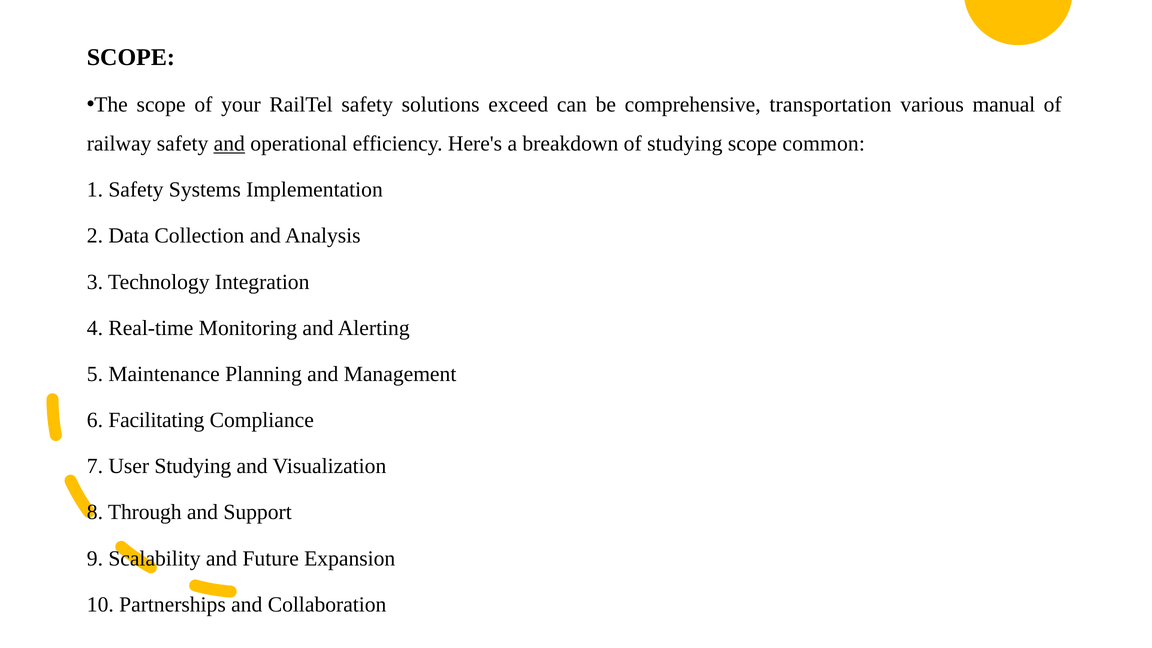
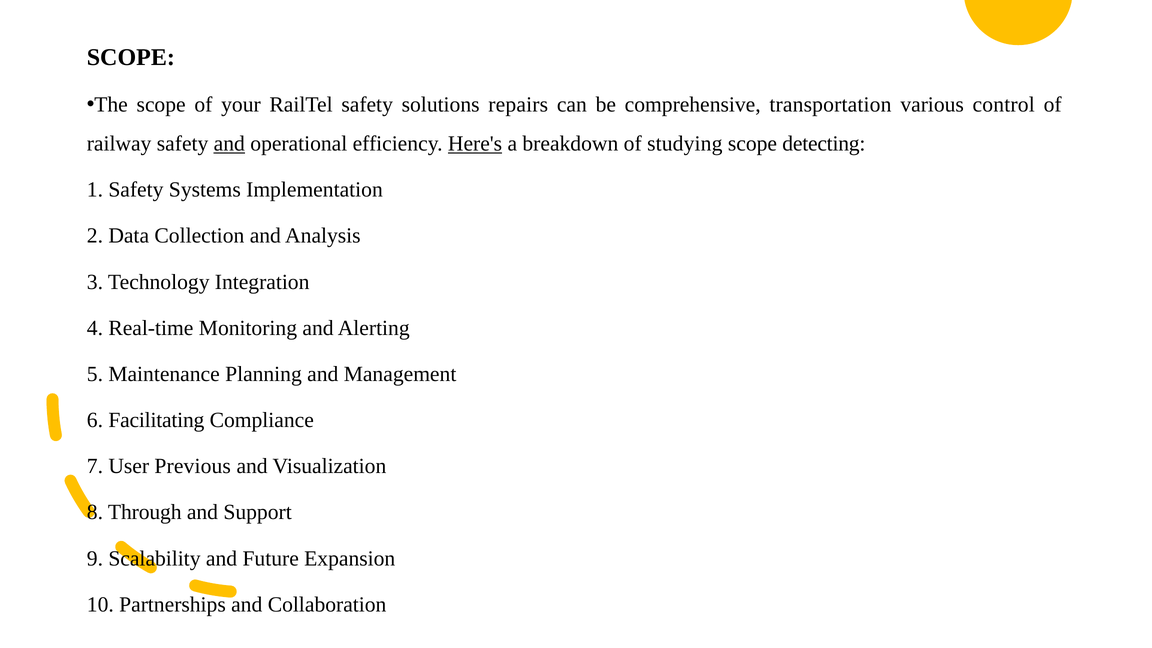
exceed: exceed -> repairs
manual: manual -> control
Here's underline: none -> present
common: common -> detecting
User Studying: Studying -> Previous
